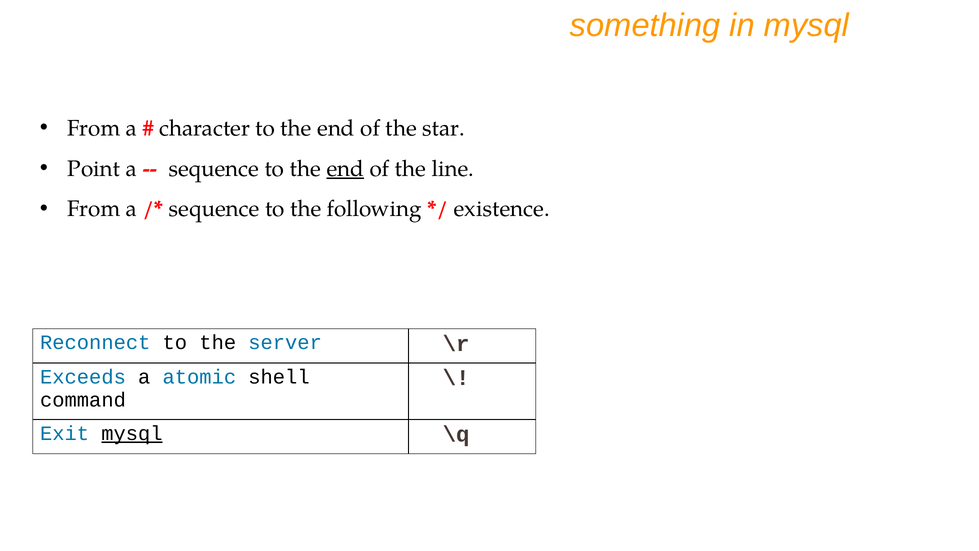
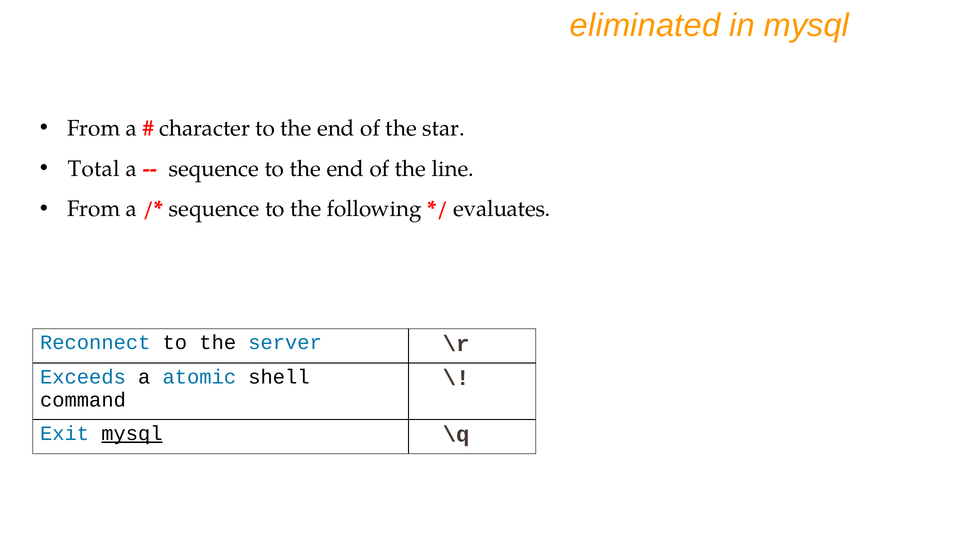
something: something -> eliminated
Point: Point -> Total
end at (345, 168) underline: present -> none
existence: existence -> evaluates
